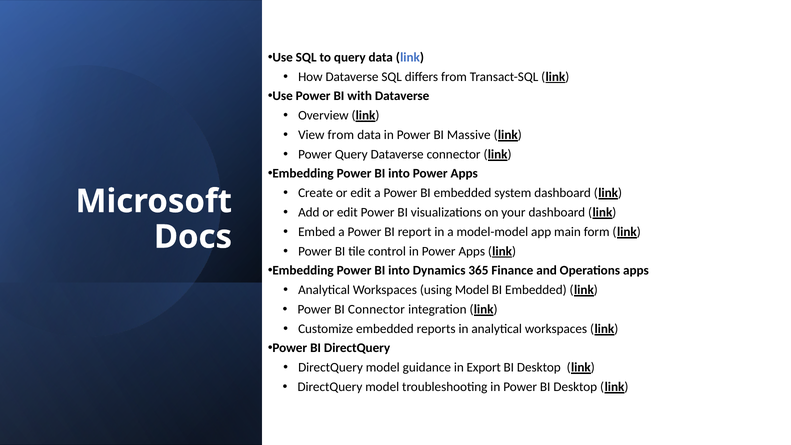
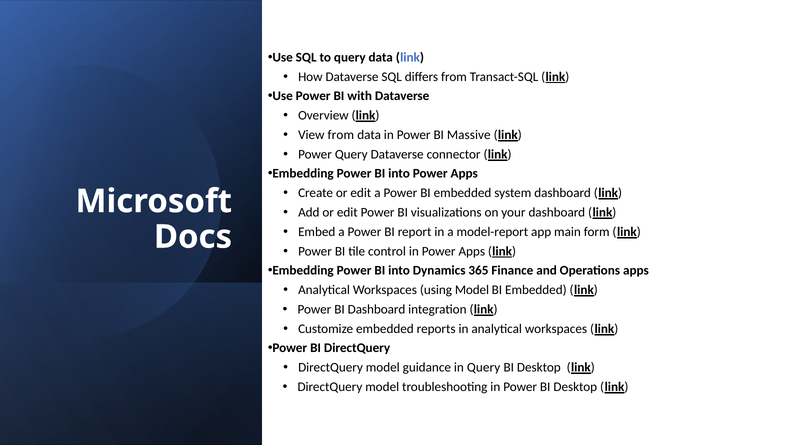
model-model: model-model -> model-report
BI Connector: Connector -> Dashboard
in Export: Export -> Query
